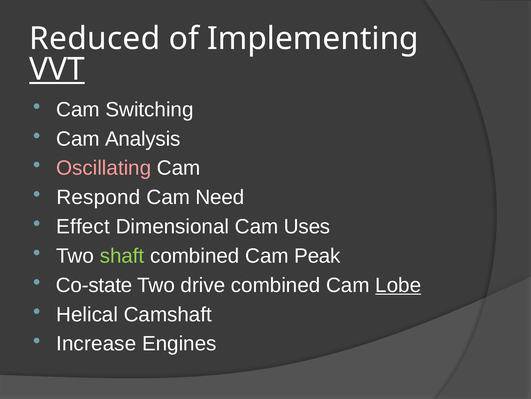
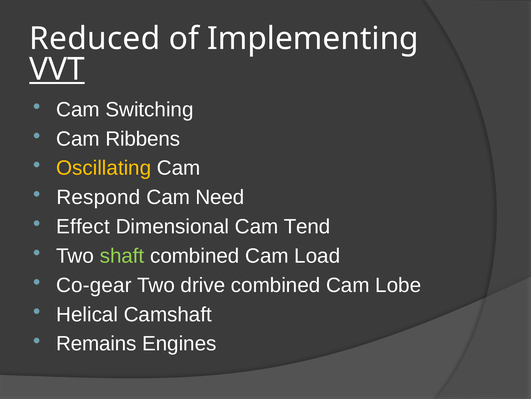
Analysis: Analysis -> Ribbens
Oscillating colour: pink -> yellow
Uses: Uses -> Tend
Peak: Peak -> Load
Co-state: Co-state -> Co-gear
Lobe underline: present -> none
Increase: Increase -> Remains
